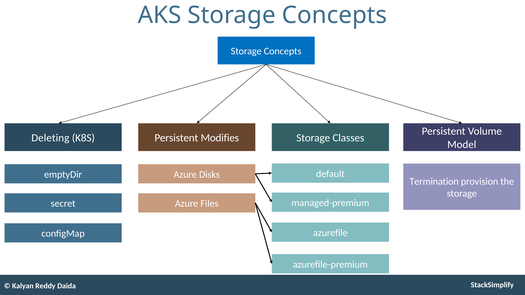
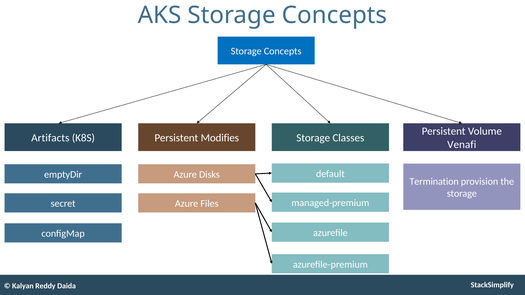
Deleting: Deleting -> Artifacts
Model: Model -> Venafi
